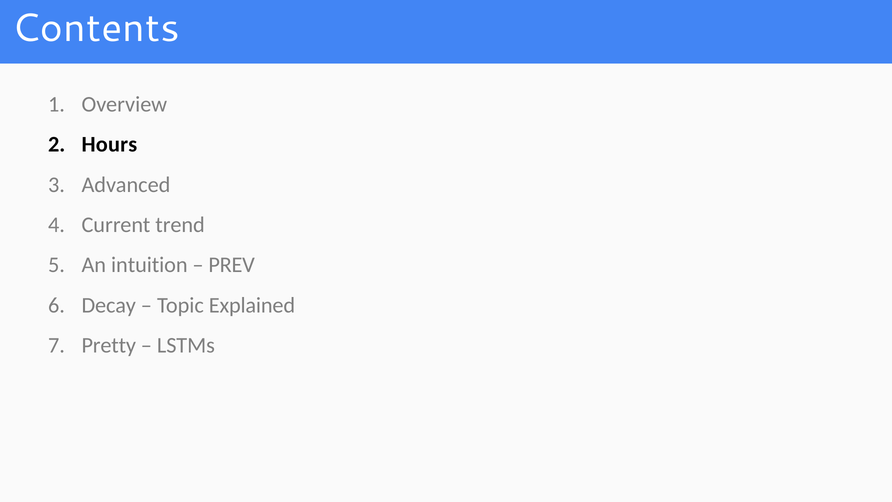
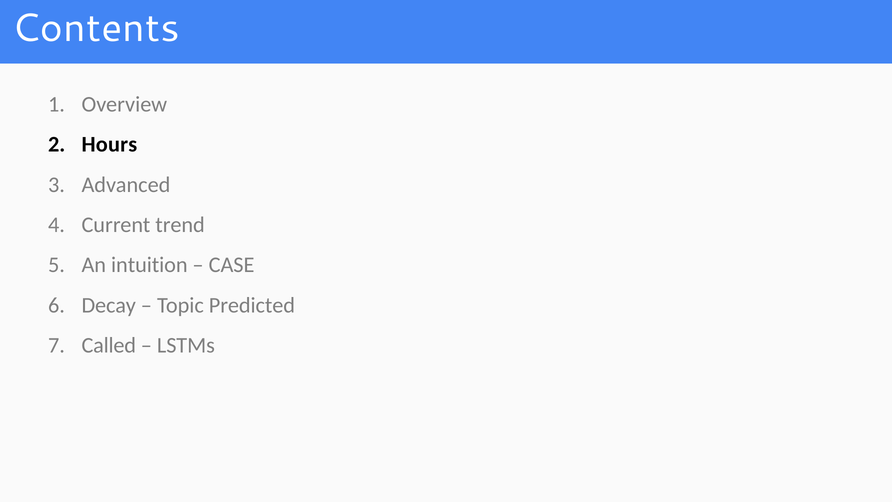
PREV: PREV -> CASE
Explained: Explained -> Predicted
Pretty: Pretty -> Called
